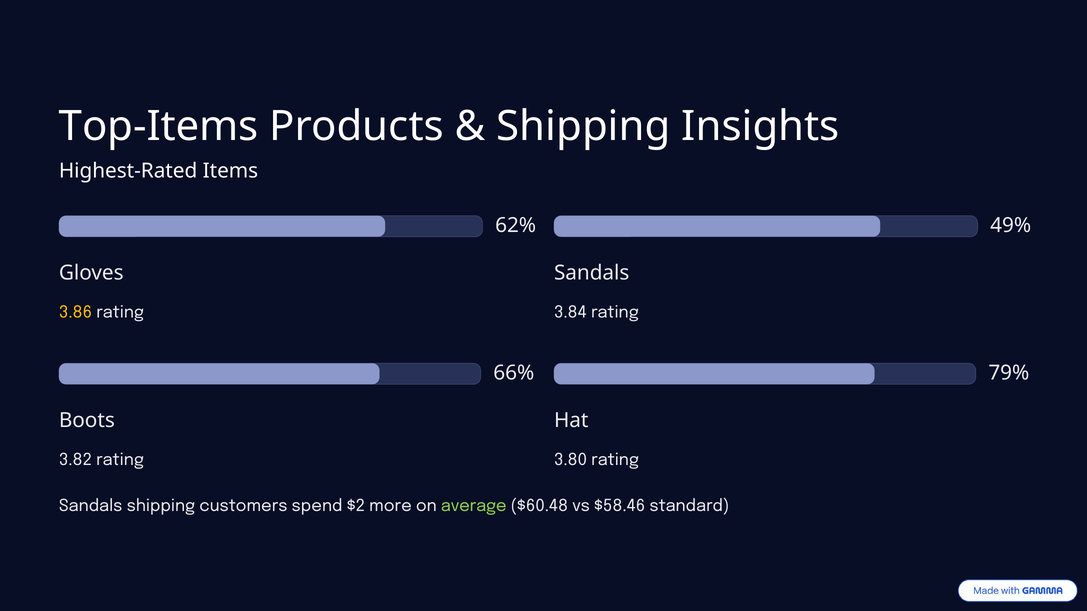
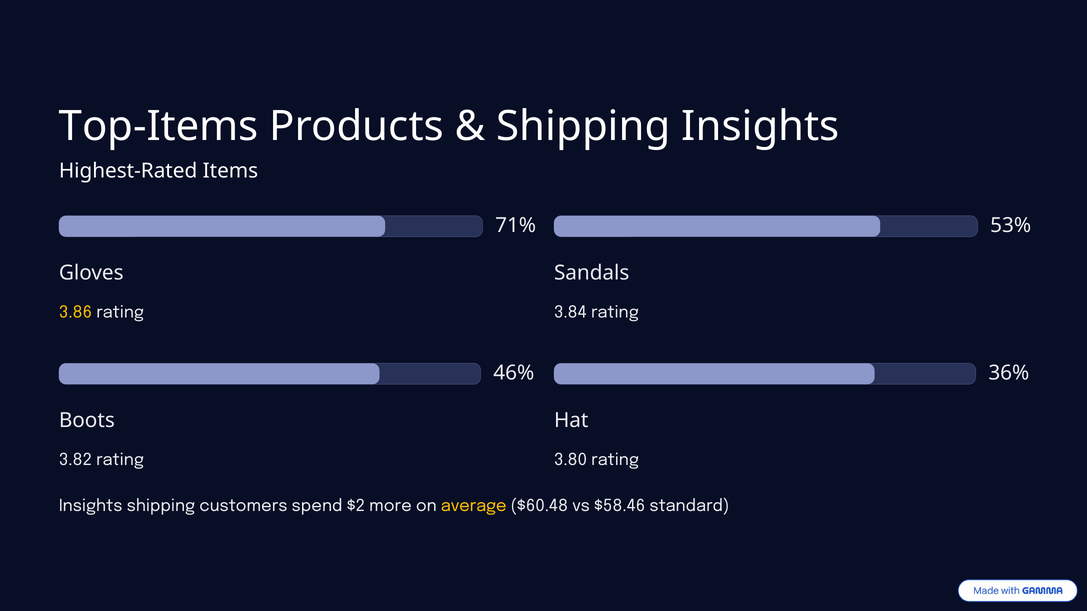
62%: 62% -> 71%
49%: 49% -> 53%
66%: 66% -> 46%
79%: 79% -> 36%
Sandals at (91, 506): Sandals -> Insights
average colour: light green -> yellow
